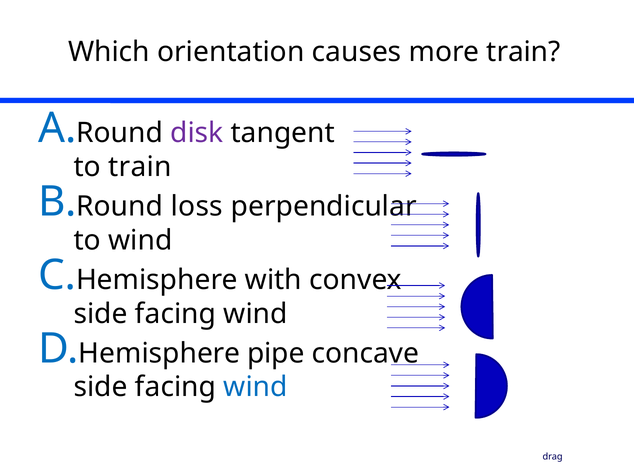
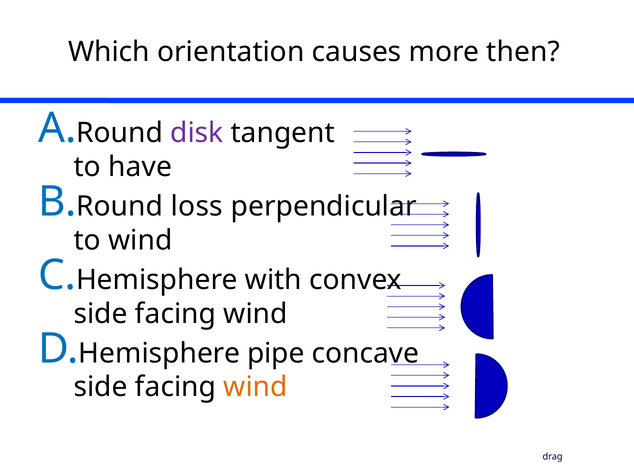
more train: train -> then
to train: train -> have
wind at (255, 387) colour: blue -> orange
